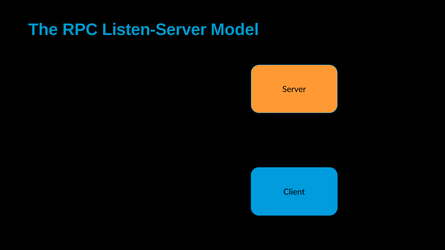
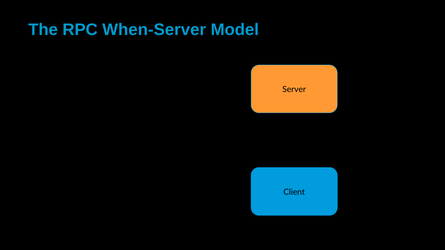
Listen-Server: Listen-Server -> When-Server
